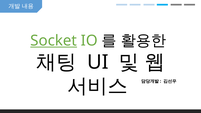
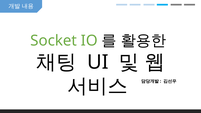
Socket underline: present -> none
